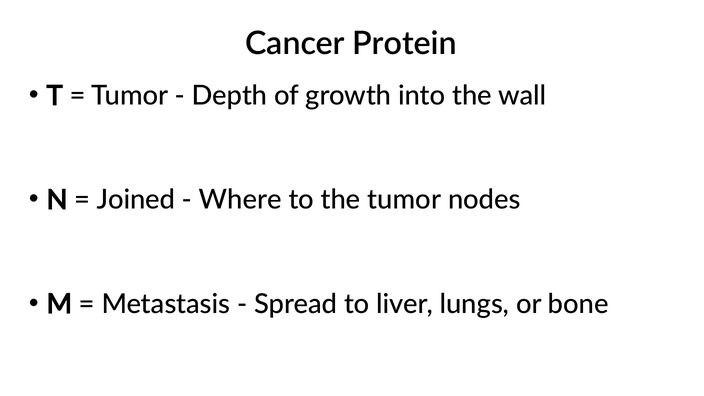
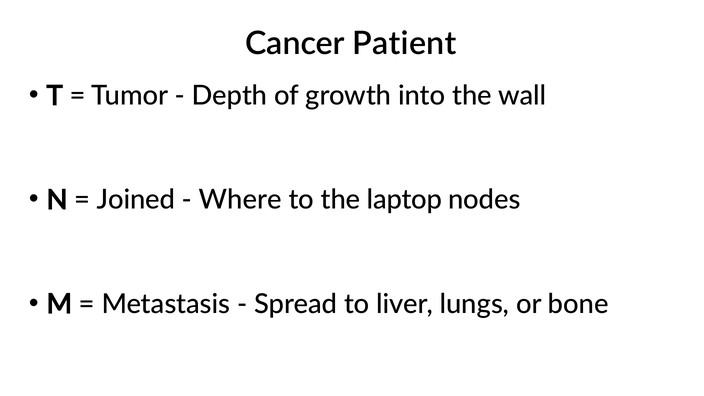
Protein: Protein -> Patient
the tumor: tumor -> laptop
